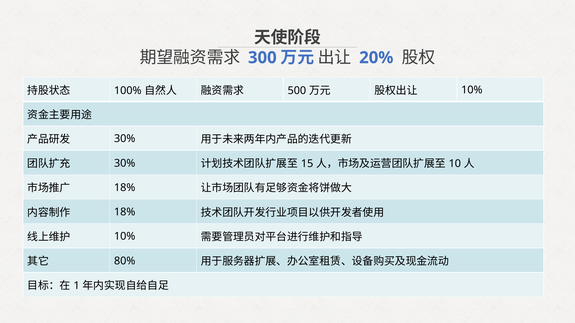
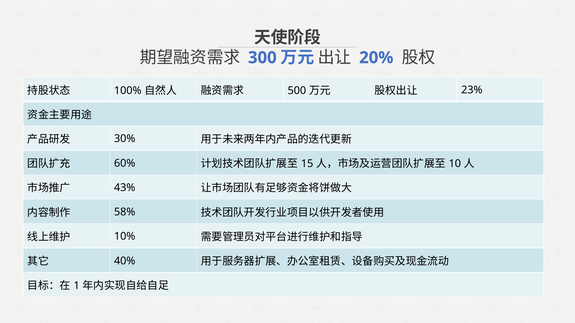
10% at (472, 90): 10% -> 23%
30% at (125, 163): 30% -> 60%
18% at (125, 188): 18% -> 43%
18% at (125, 212): 18% -> 58%
80%: 80% -> 40%
